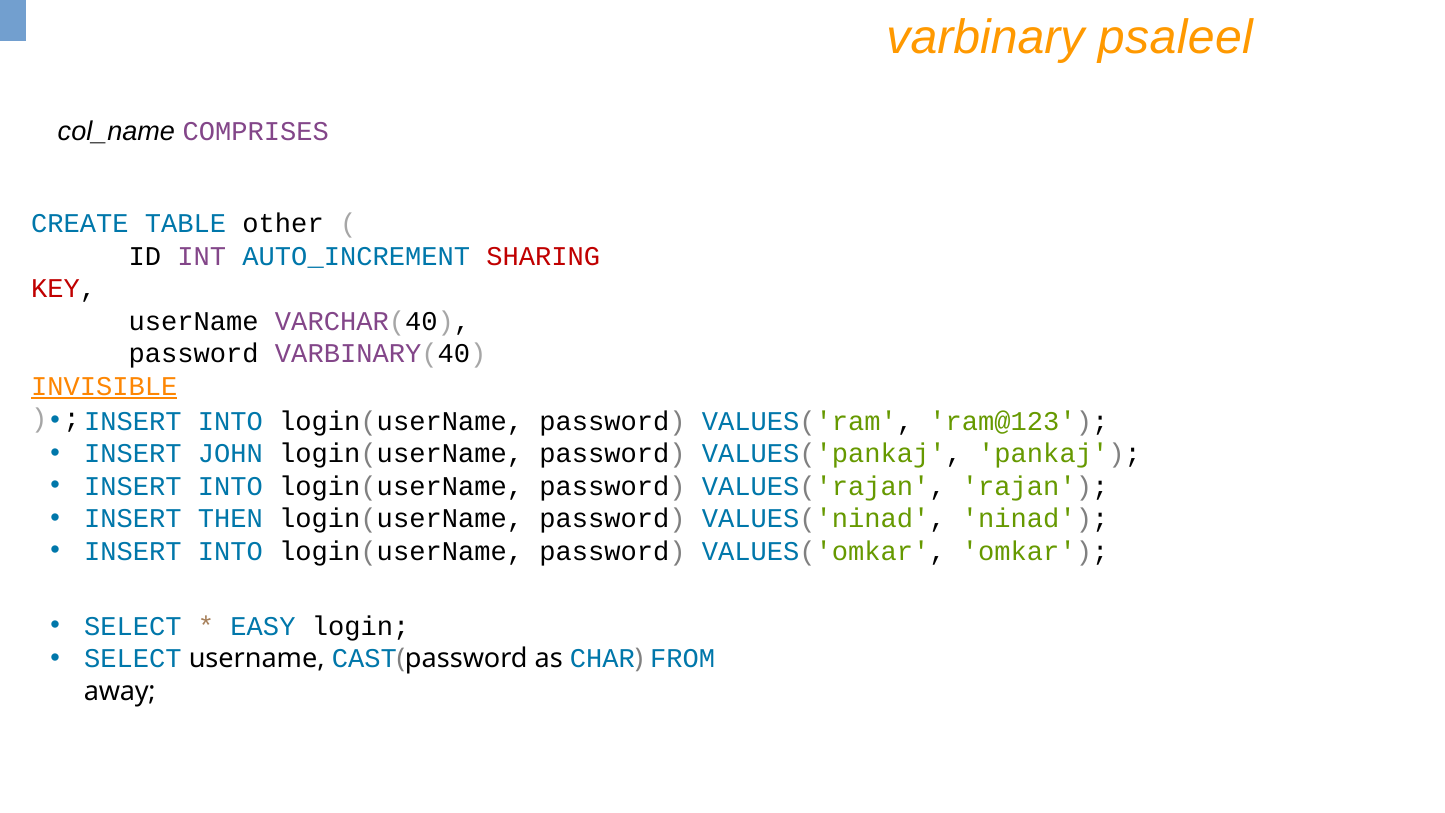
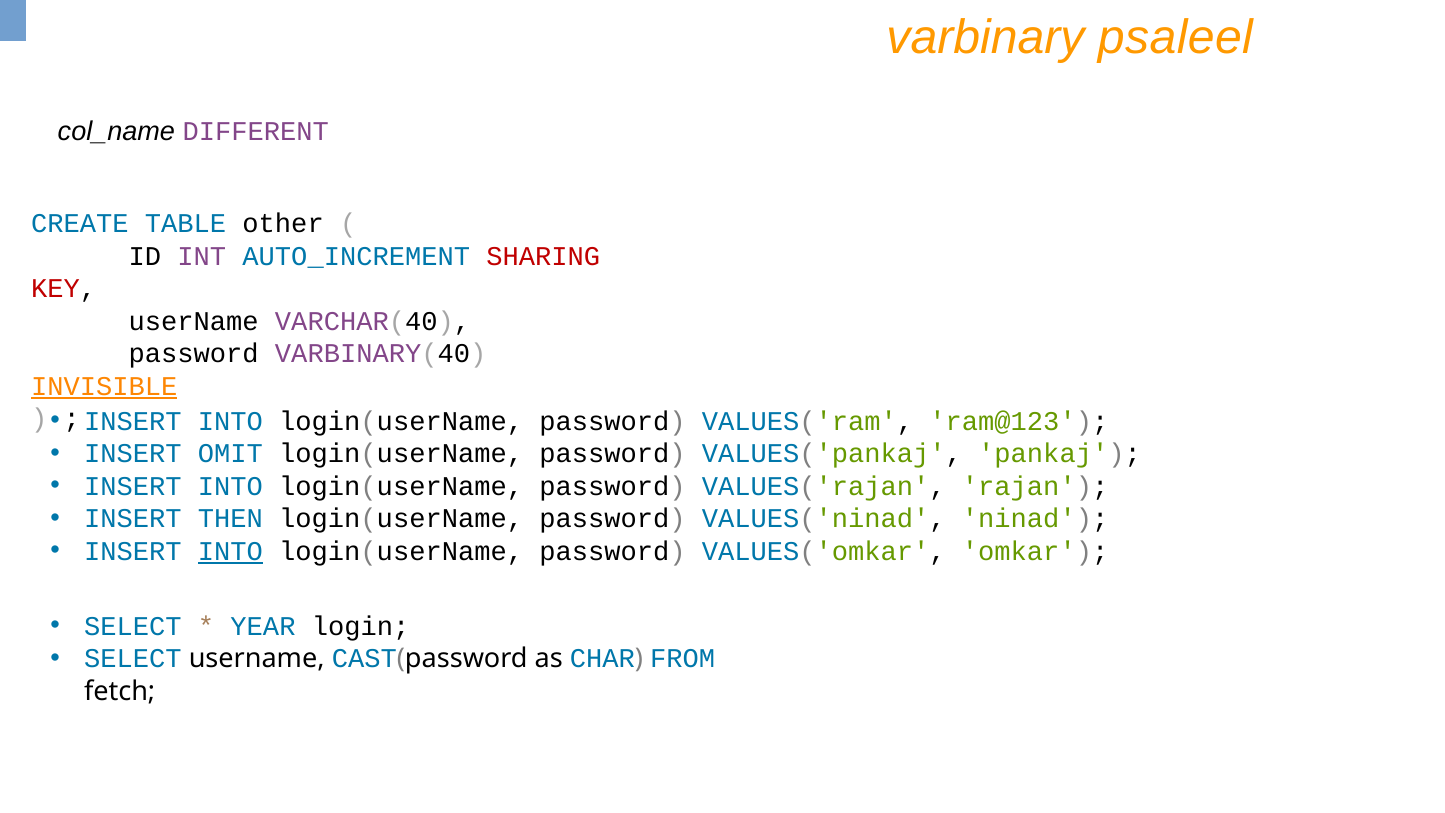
COMPRISES: COMPRISES -> DIFFERENT
JOHN: JOHN -> OMIT
INTO at (230, 551) underline: none -> present
EASY: EASY -> YEAR
away: away -> fetch
